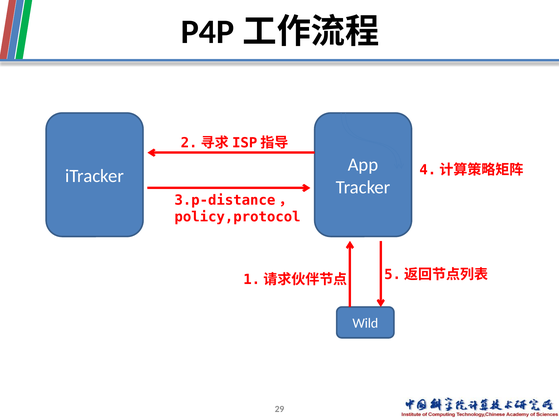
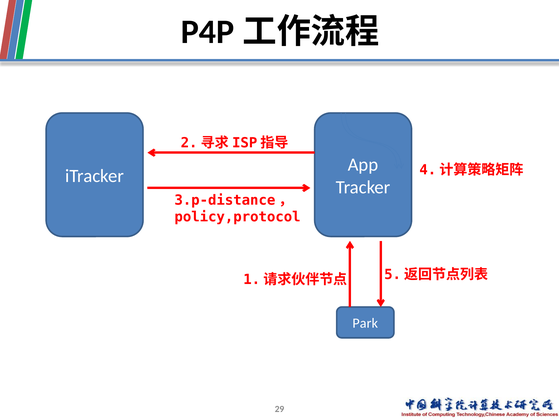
Wild: Wild -> Park
